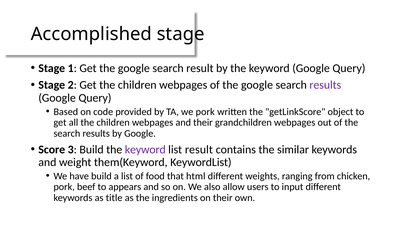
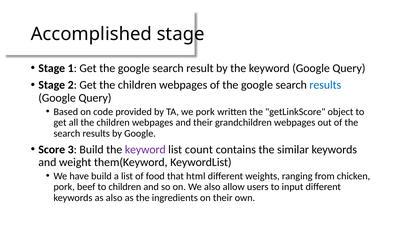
results at (325, 85) colour: purple -> blue
list result: result -> count
to appears: appears -> children
as title: title -> also
